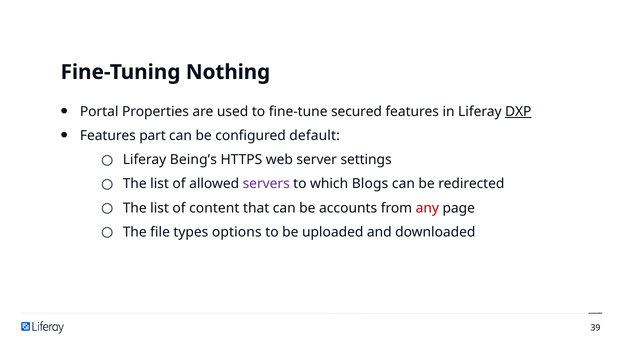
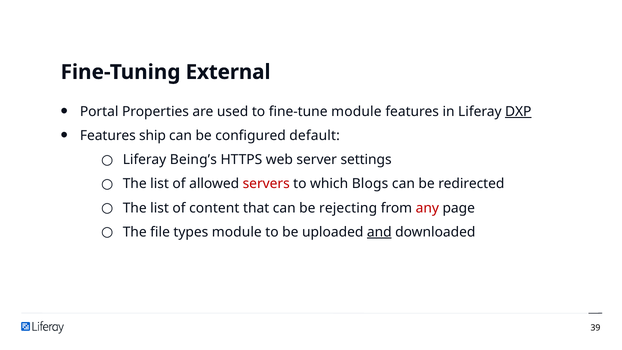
Nothing: Nothing -> External
fine-tune secured: secured -> module
part: part -> ship
servers colour: purple -> red
accounts: accounts -> rejecting
types options: options -> module
and underline: none -> present
